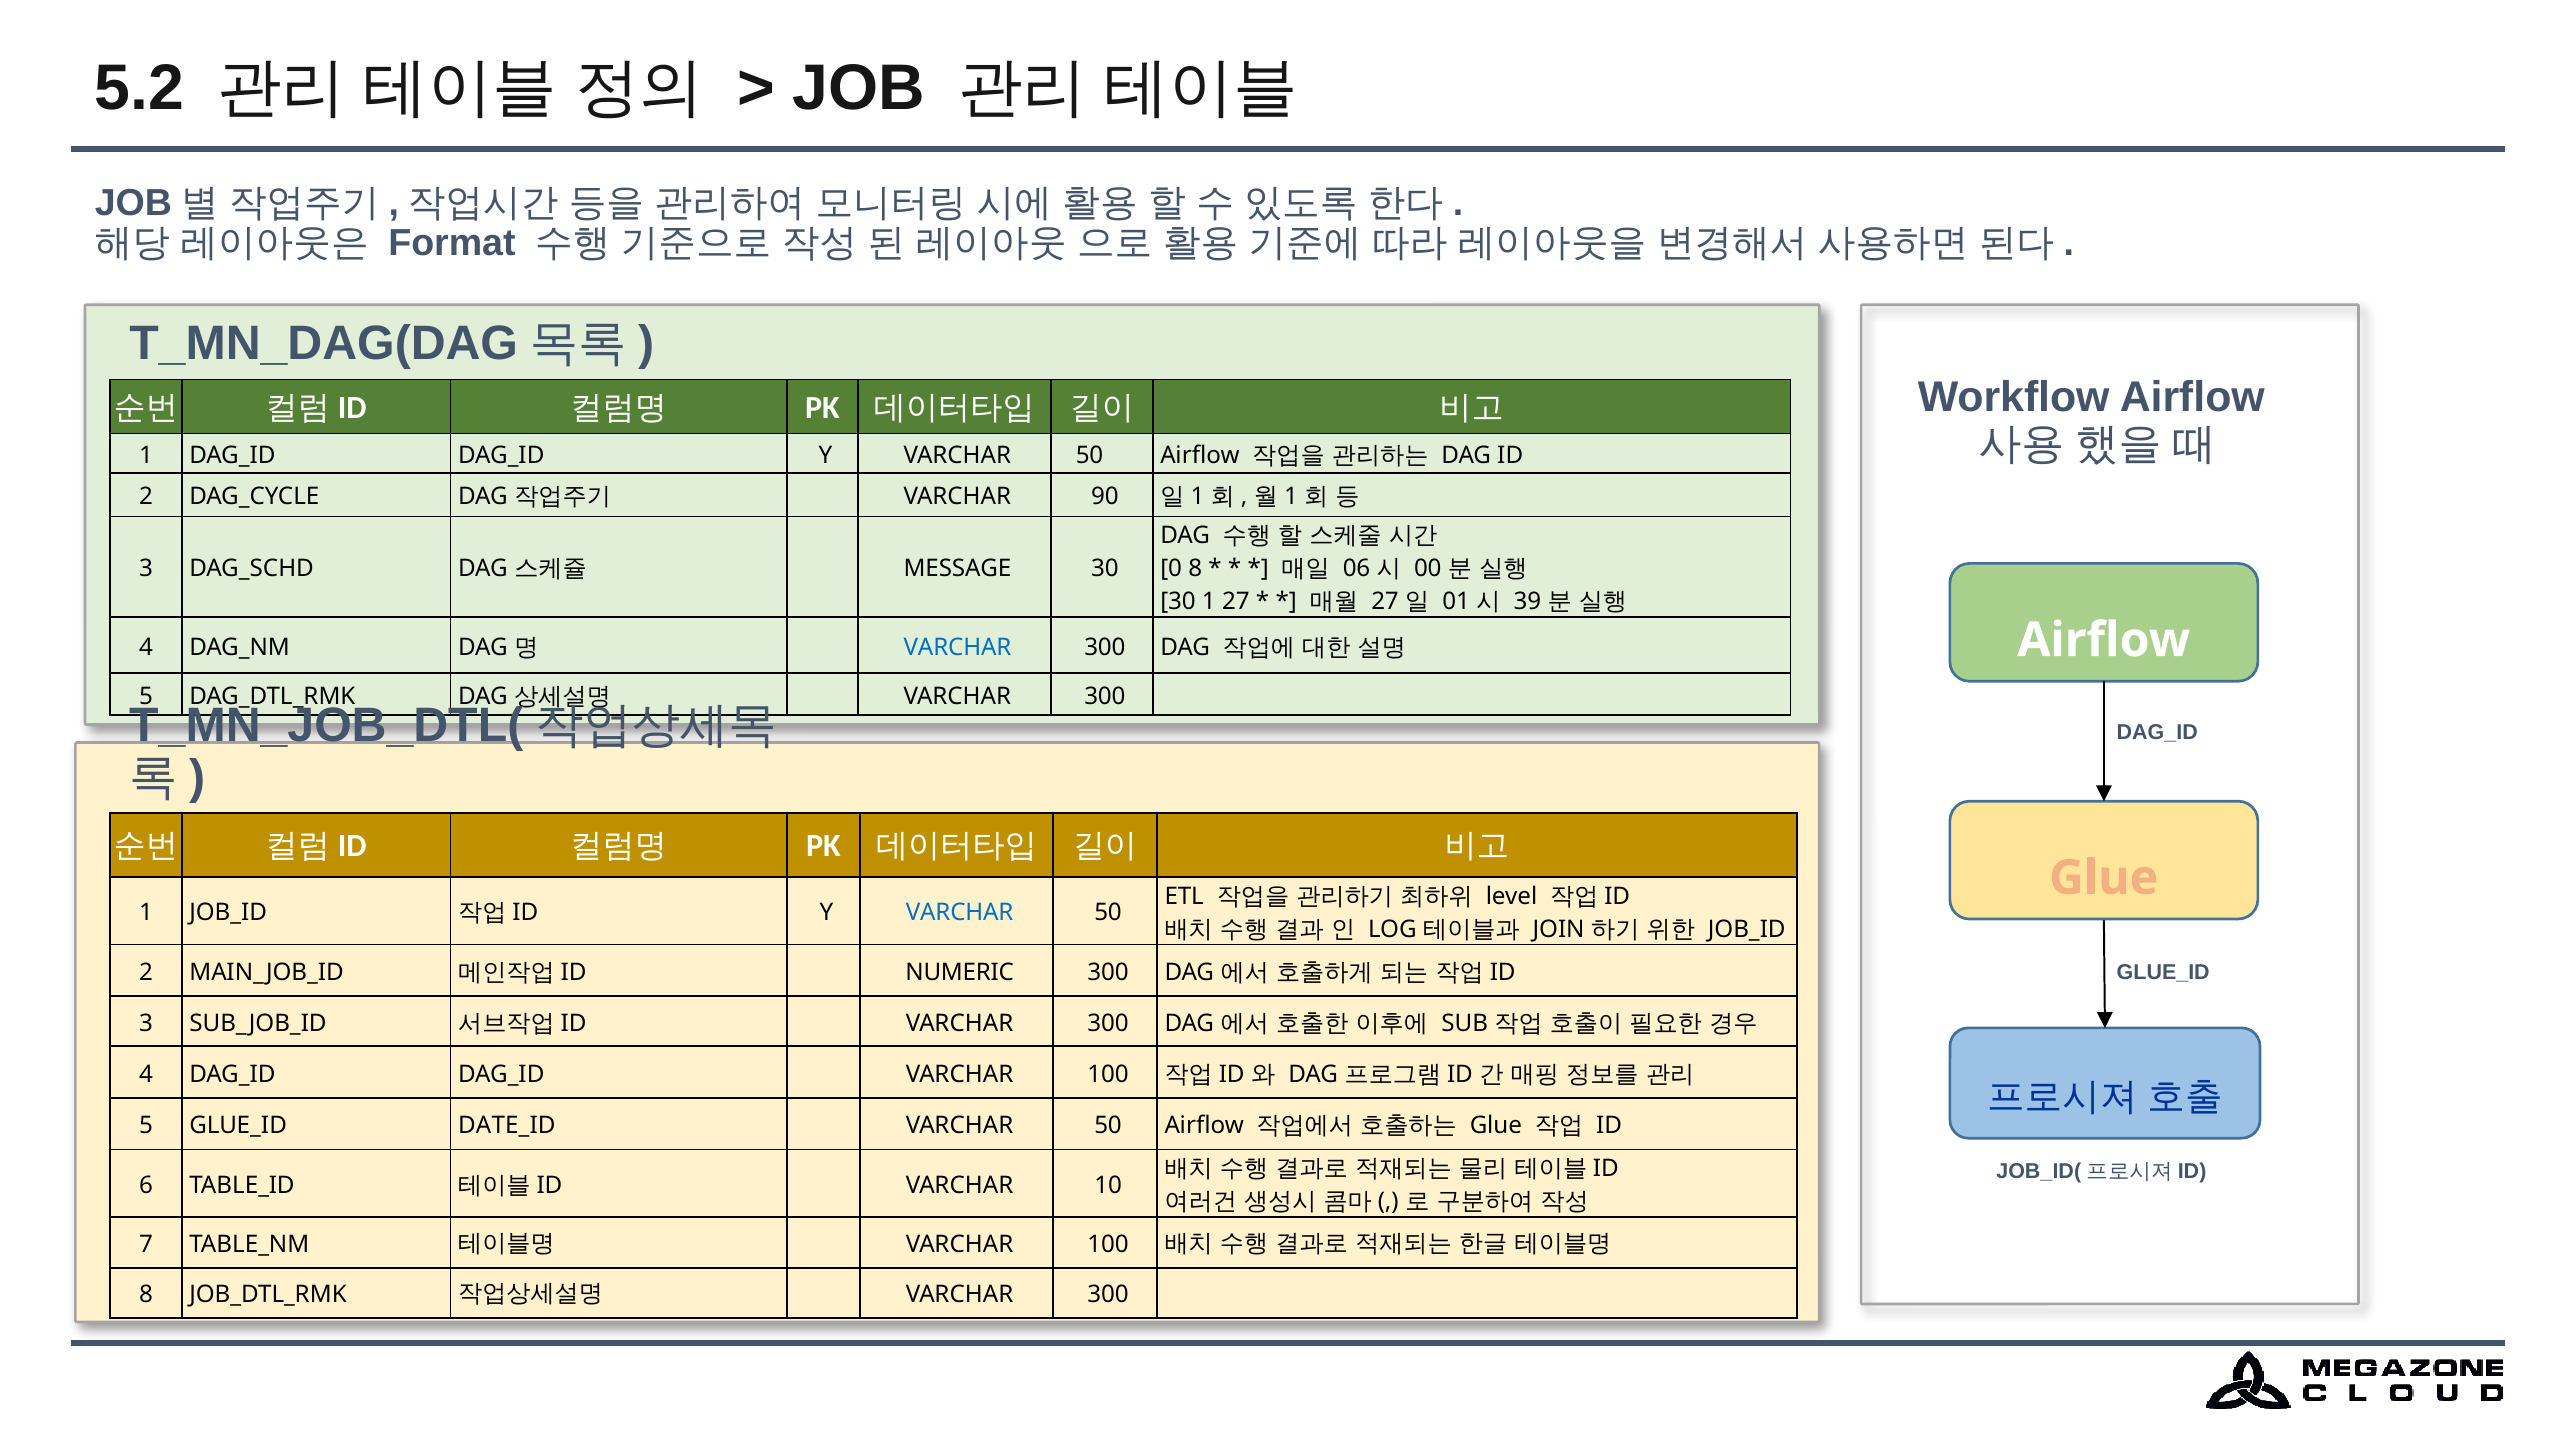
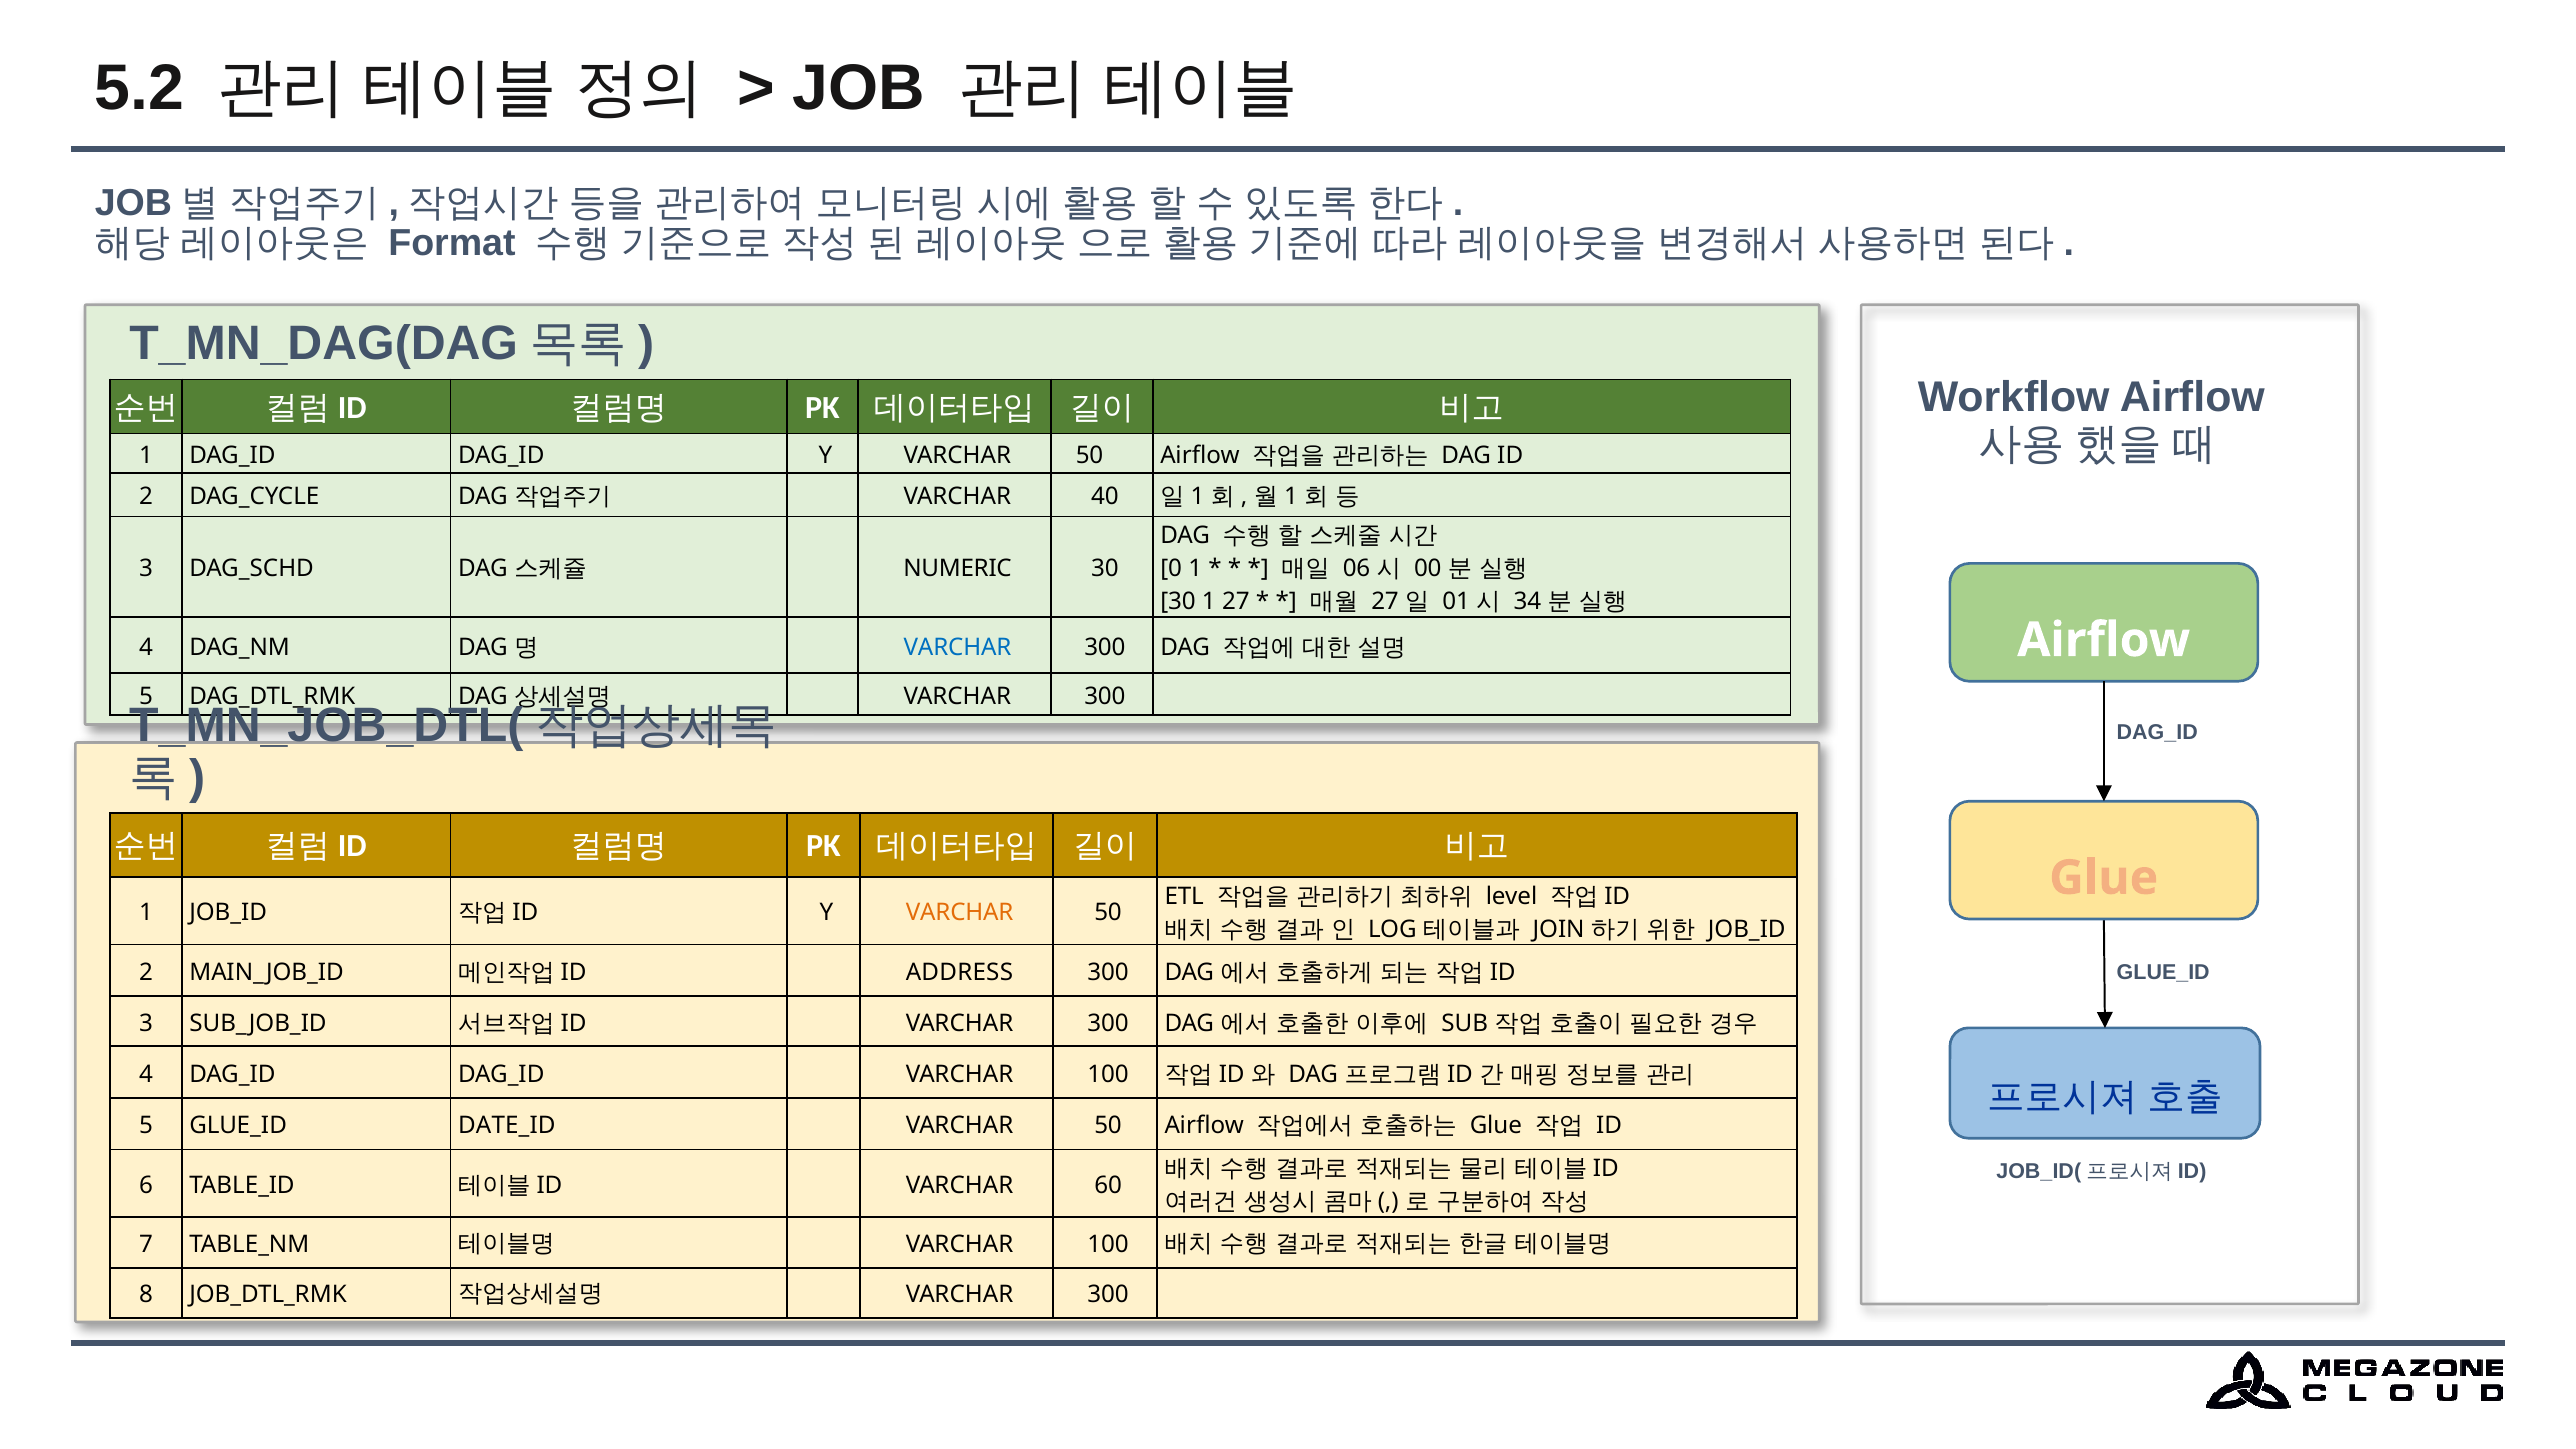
90: 90 -> 40
MESSAGE: MESSAGE -> NUMERIC
0 8: 8 -> 1
39: 39 -> 34
VARCHAR at (960, 913) colour: blue -> orange
NUMERIC: NUMERIC -> ADDRESS
10: 10 -> 60
